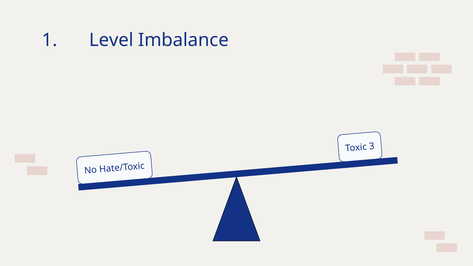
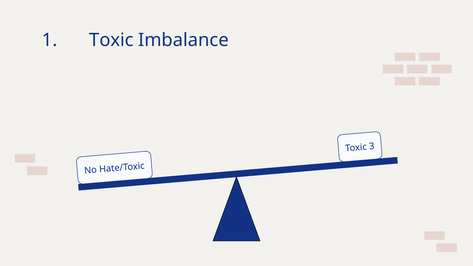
1 Level: Level -> Toxic
